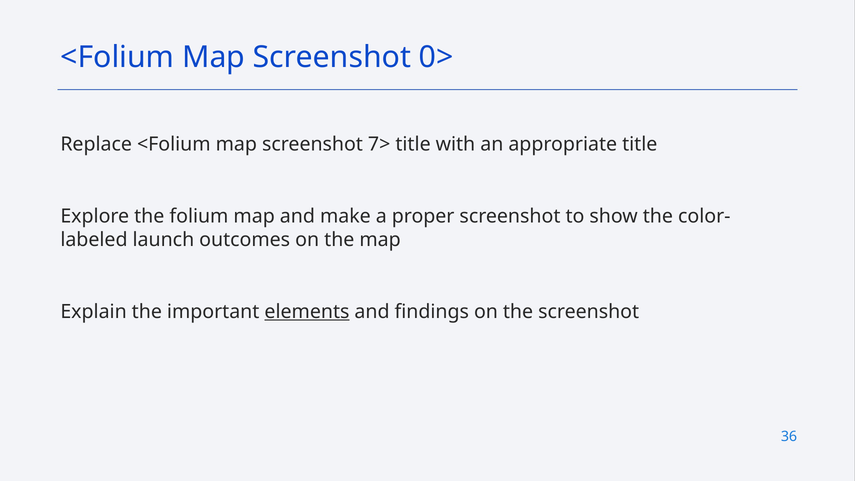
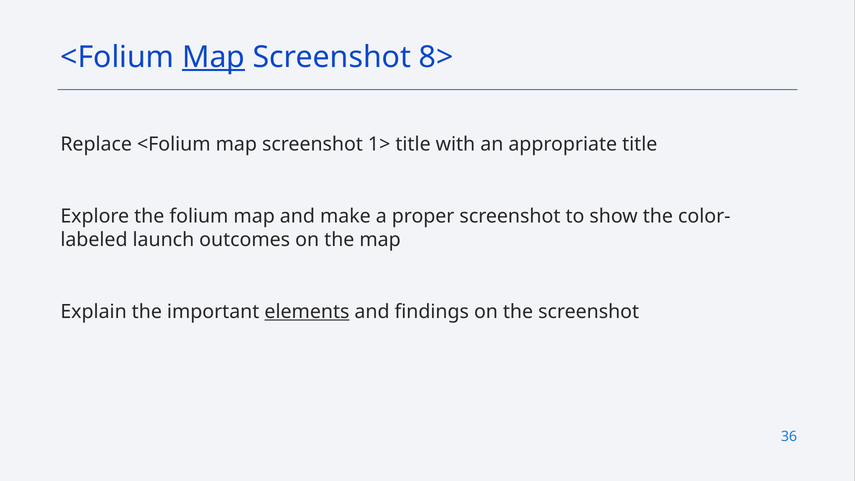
Map at (214, 57) underline: none -> present
0>: 0> -> 8>
7>: 7> -> 1>
